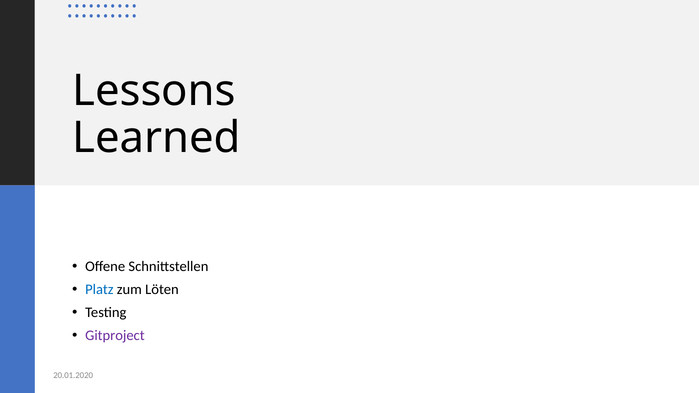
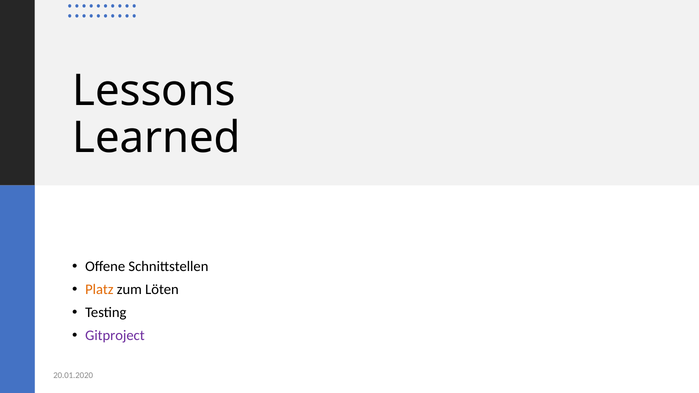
Platz colour: blue -> orange
